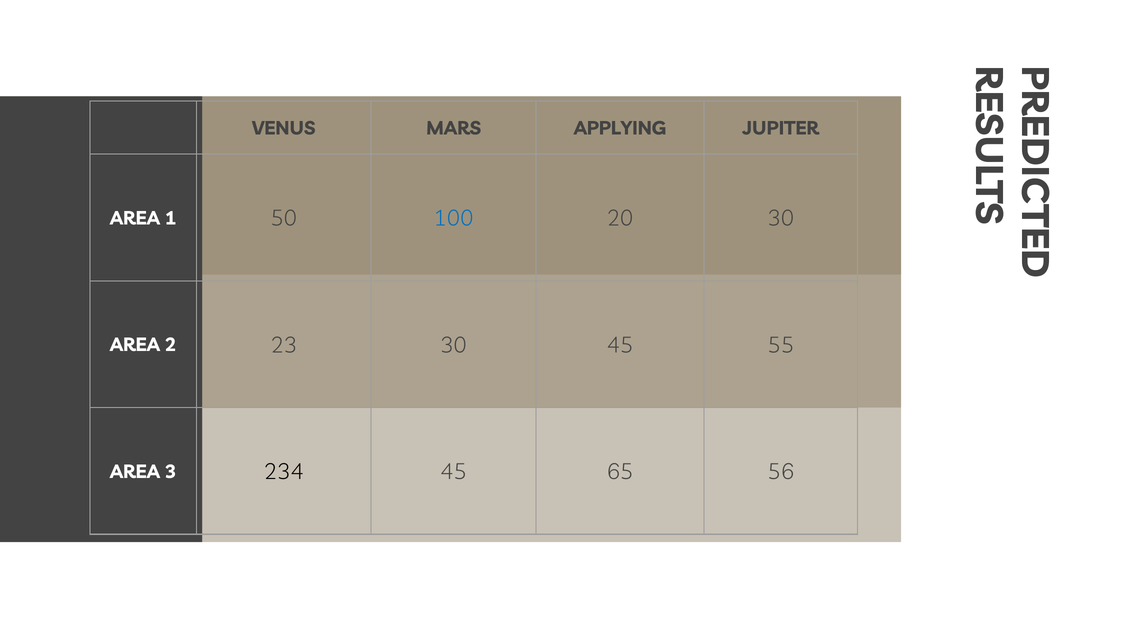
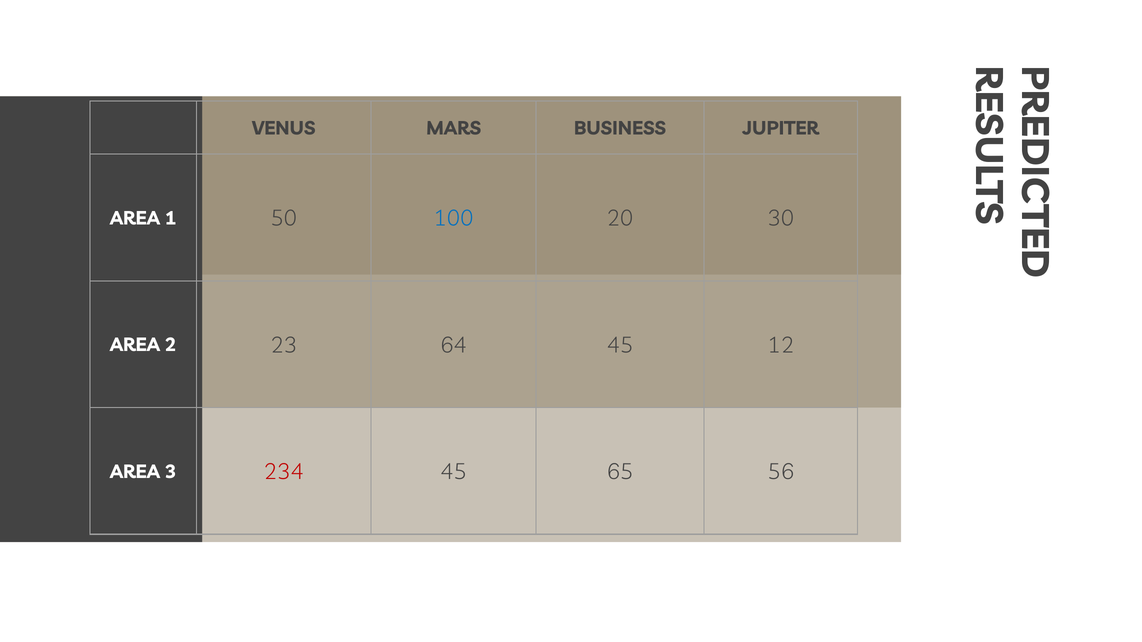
APPLYING: APPLYING -> BUSINESS
23 30: 30 -> 64
55: 55 -> 12
234 colour: black -> red
